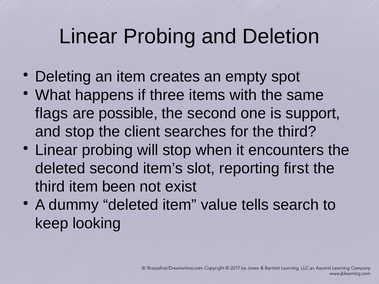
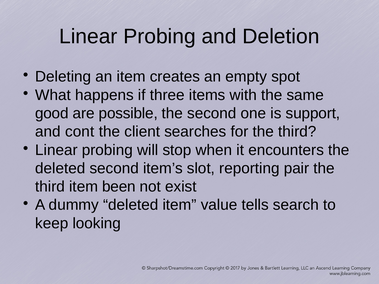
flags: flags -> good
and stop: stop -> cont
first: first -> pair
